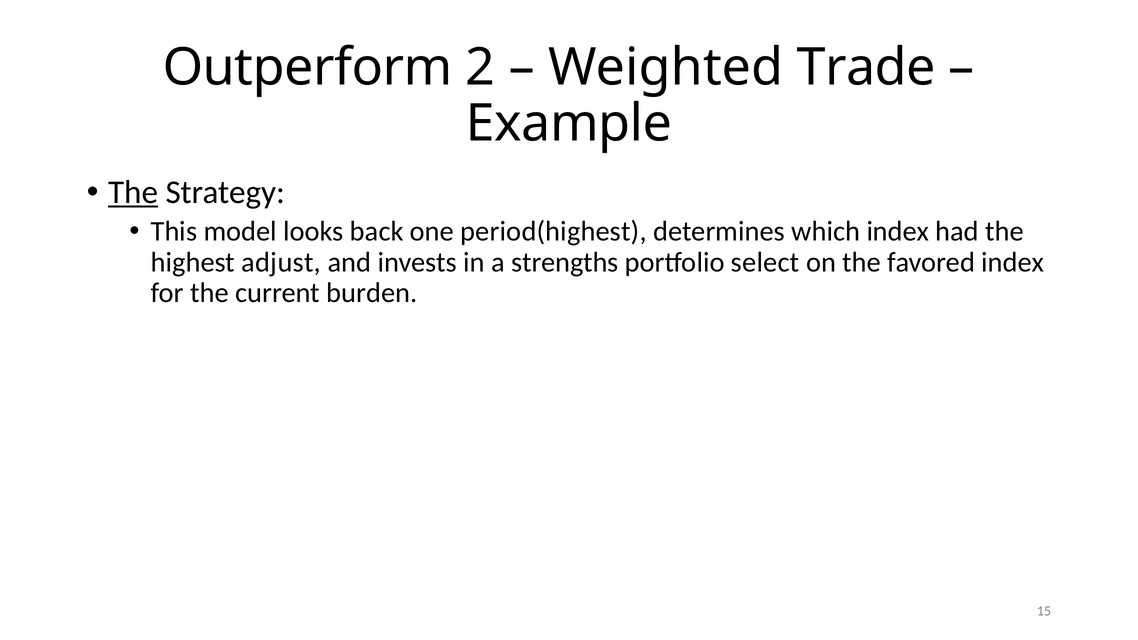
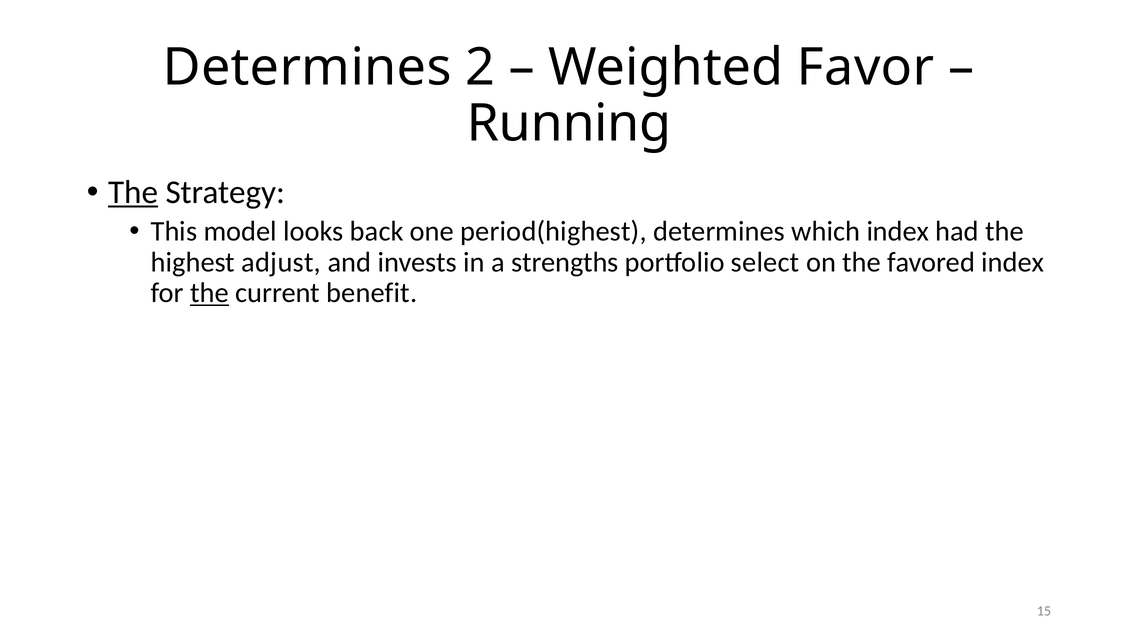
Outperform at (308, 67): Outperform -> Determines
Trade: Trade -> Favor
Example: Example -> Running
the at (209, 293) underline: none -> present
burden: burden -> benefit
